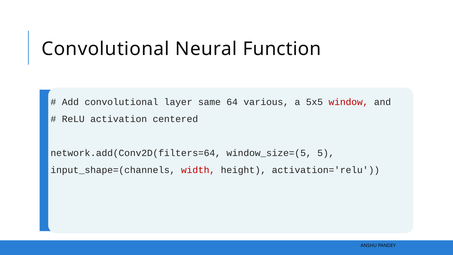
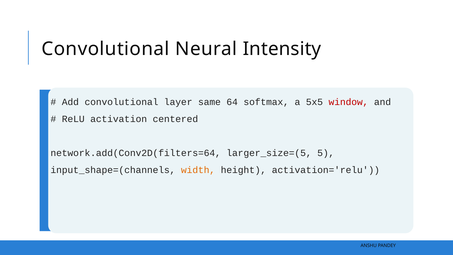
Function: Function -> Intensity
various: various -> softmax
window_size=(5: window_size=(5 -> larger_size=(5
width colour: red -> orange
